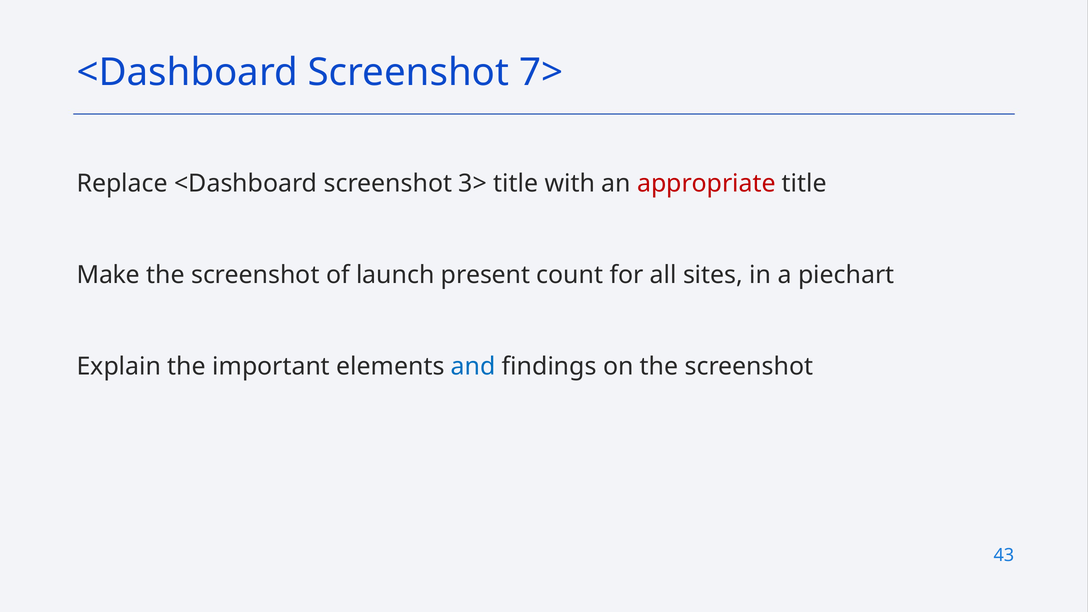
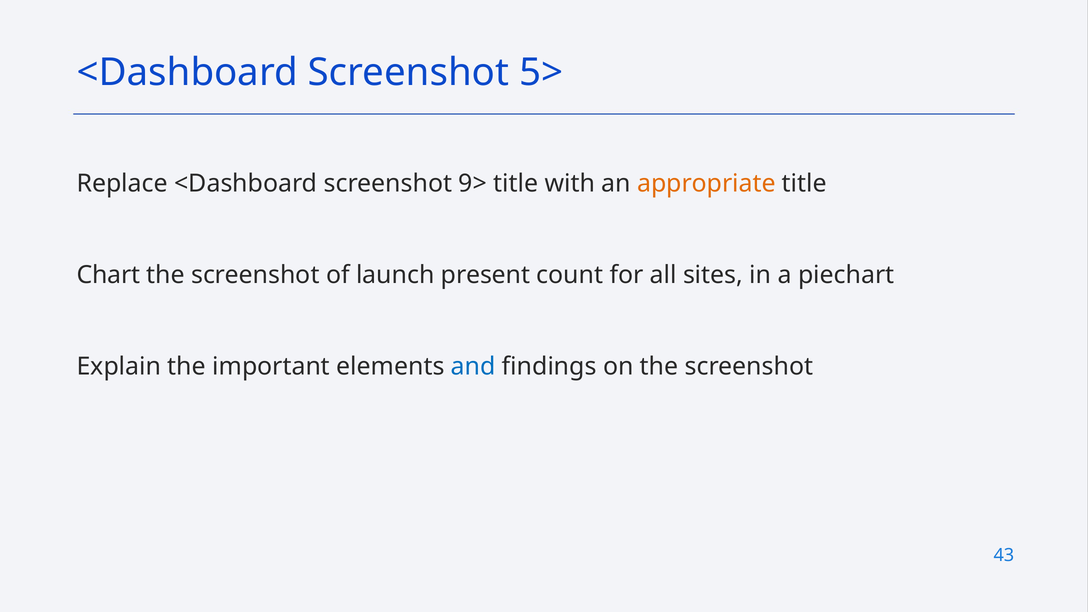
7>: 7> -> 5>
3>: 3> -> 9>
appropriate colour: red -> orange
Make: Make -> Chart
